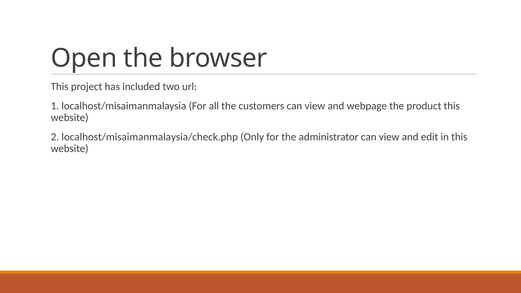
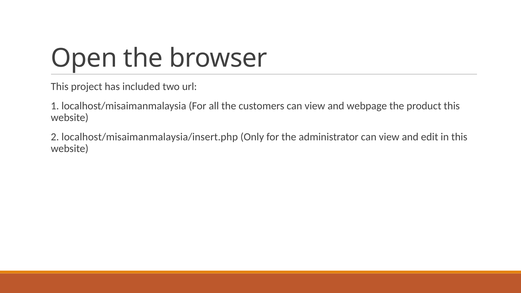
localhost/misaimanmalaysia/check.php: localhost/misaimanmalaysia/check.php -> localhost/misaimanmalaysia/insert.php
